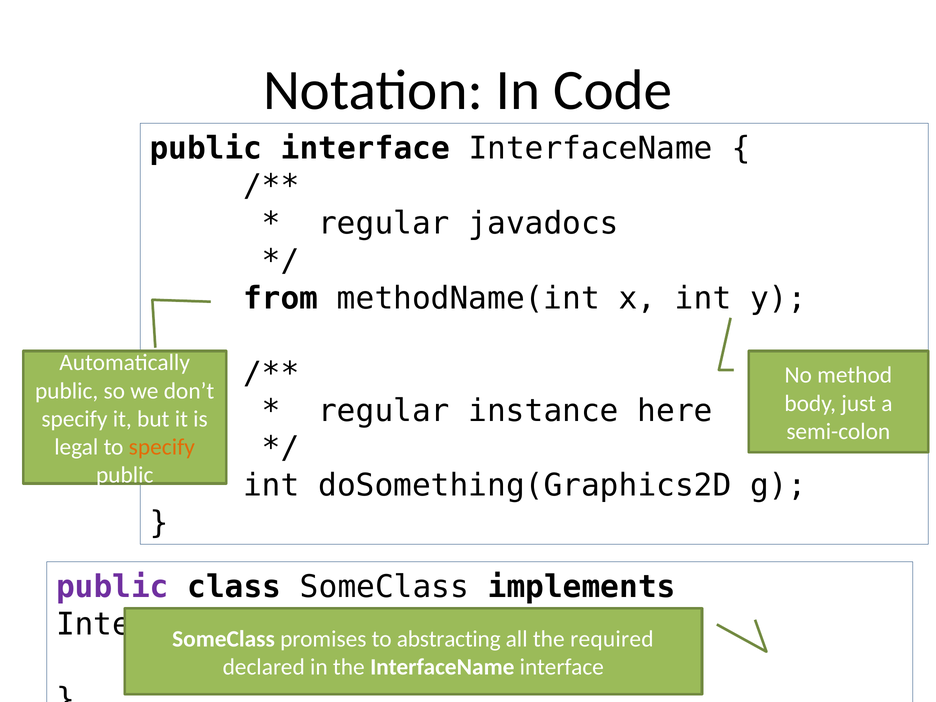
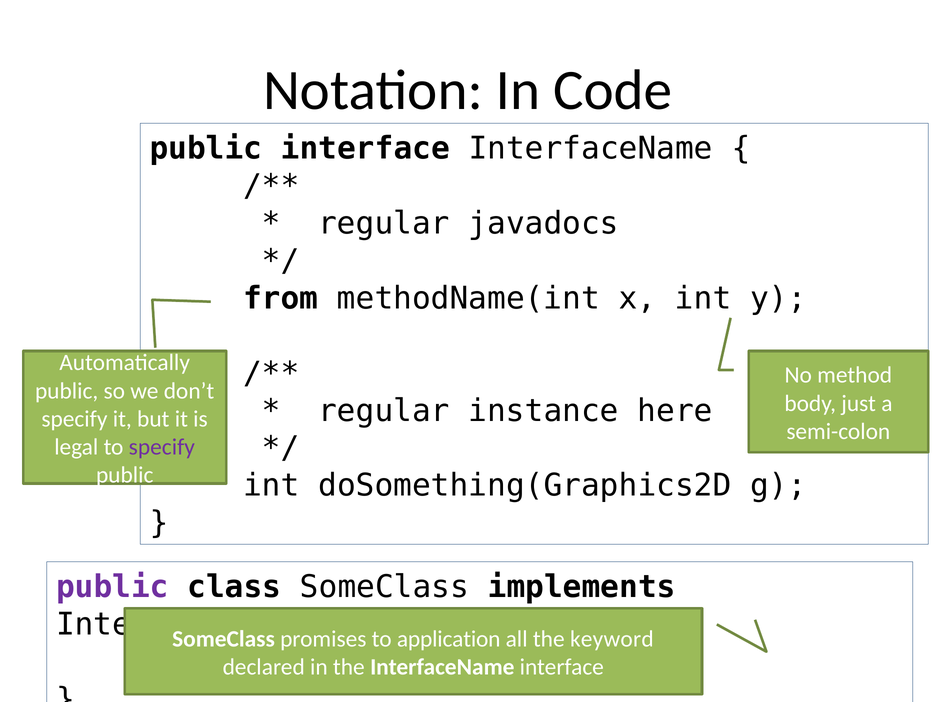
specify at (162, 447) colour: orange -> purple
abstracting: abstracting -> application
required: required -> keyword
